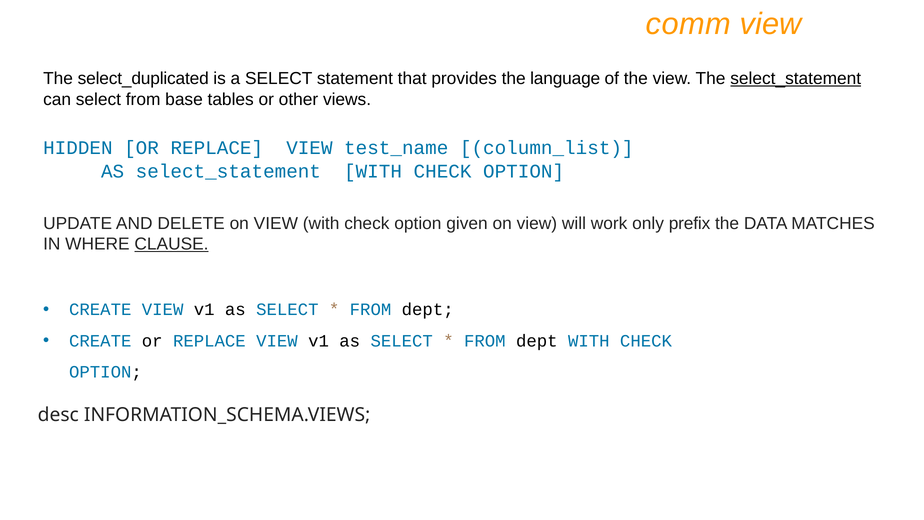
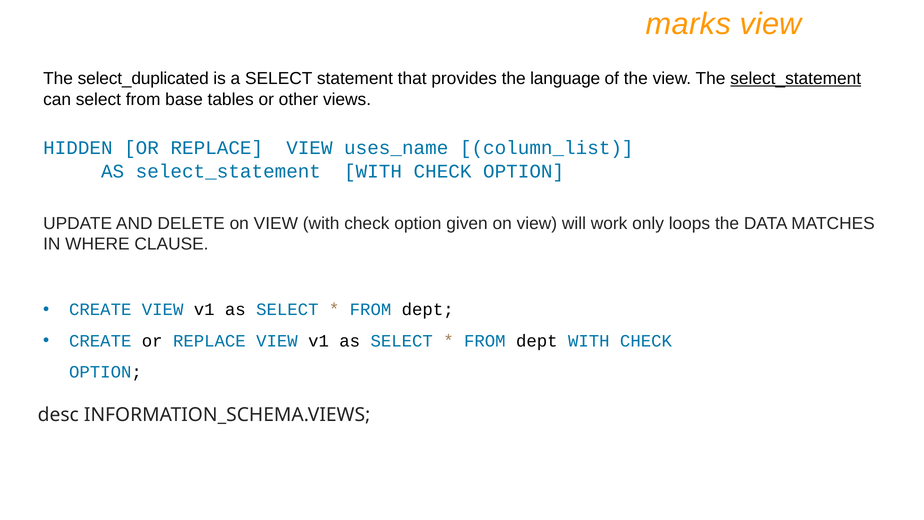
comm: comm -> marks
test_name: test_name -> uses_name
prefix: prefix -> loops
CLAUSE underline: present -> none
